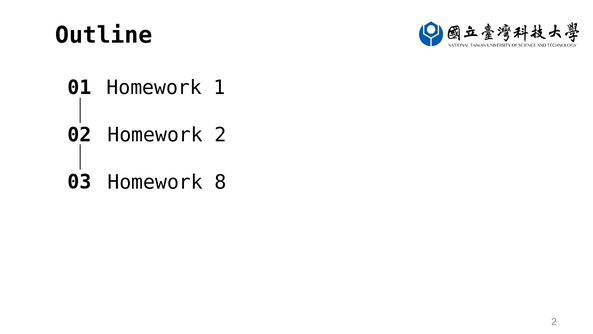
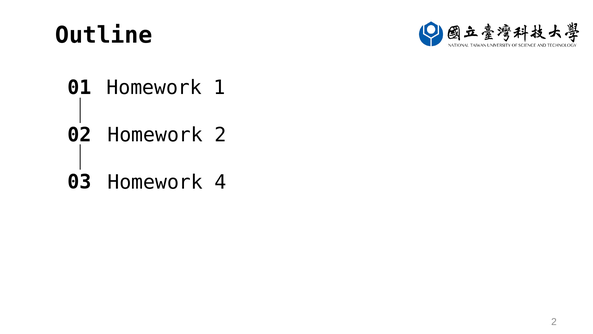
8: 8 -> 4
